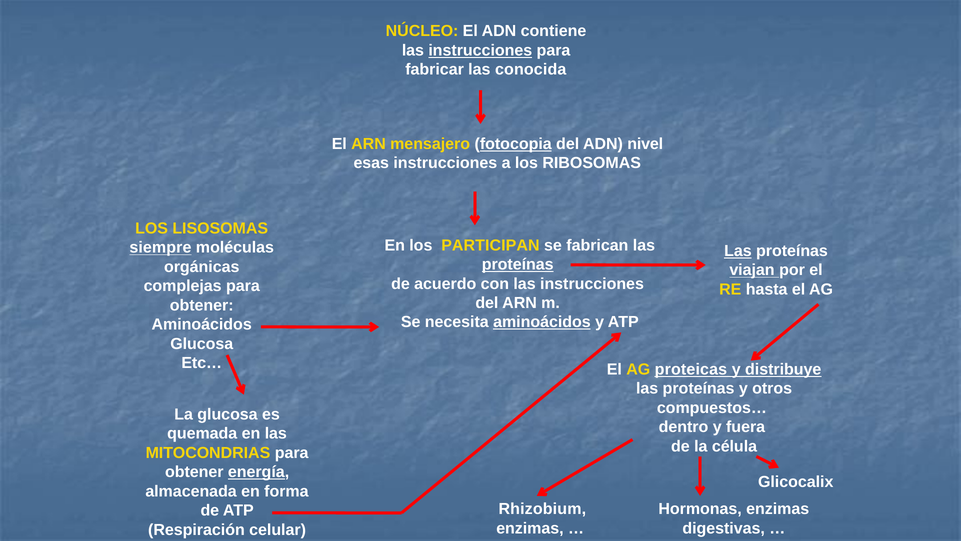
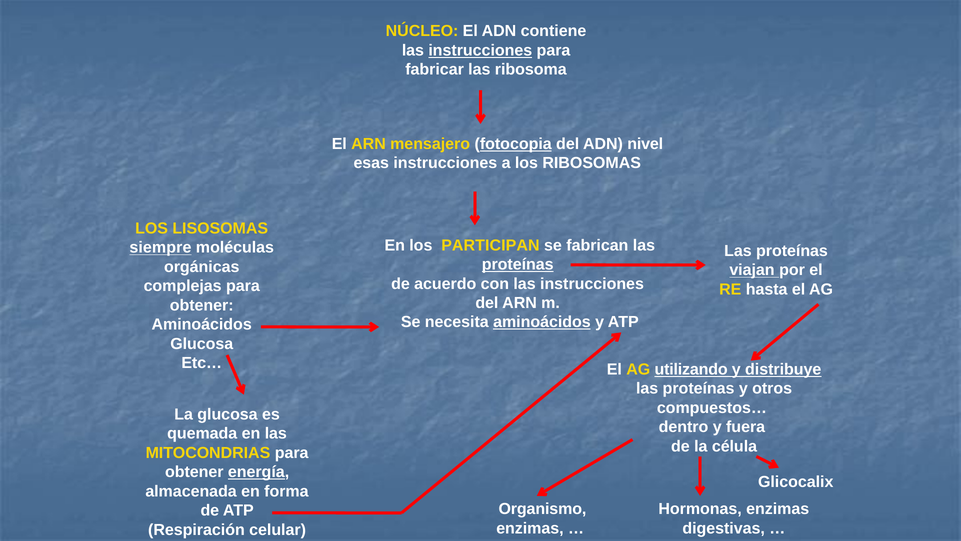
conocida: conocida -> ribosoma
Las at (738, 251) underline: present -> none
proteicas: proteicas -> utilizando
Rhizobium: Rhizobium -> Organismo
